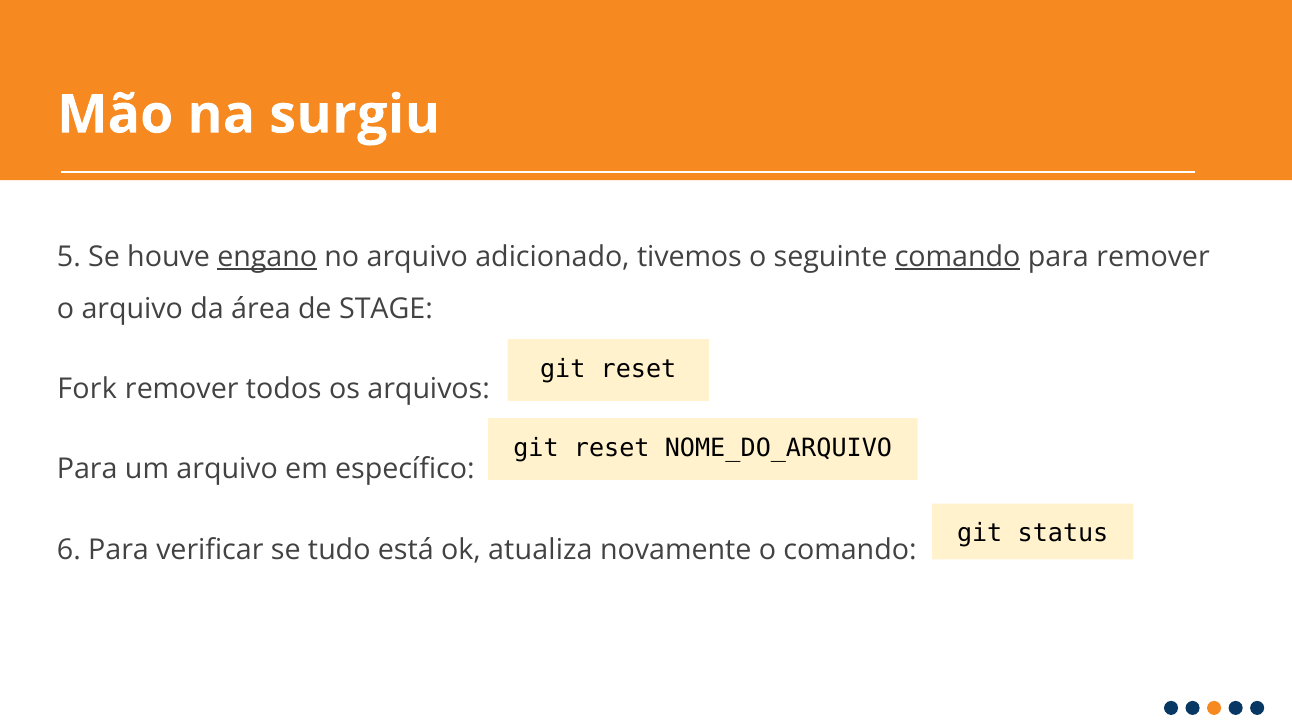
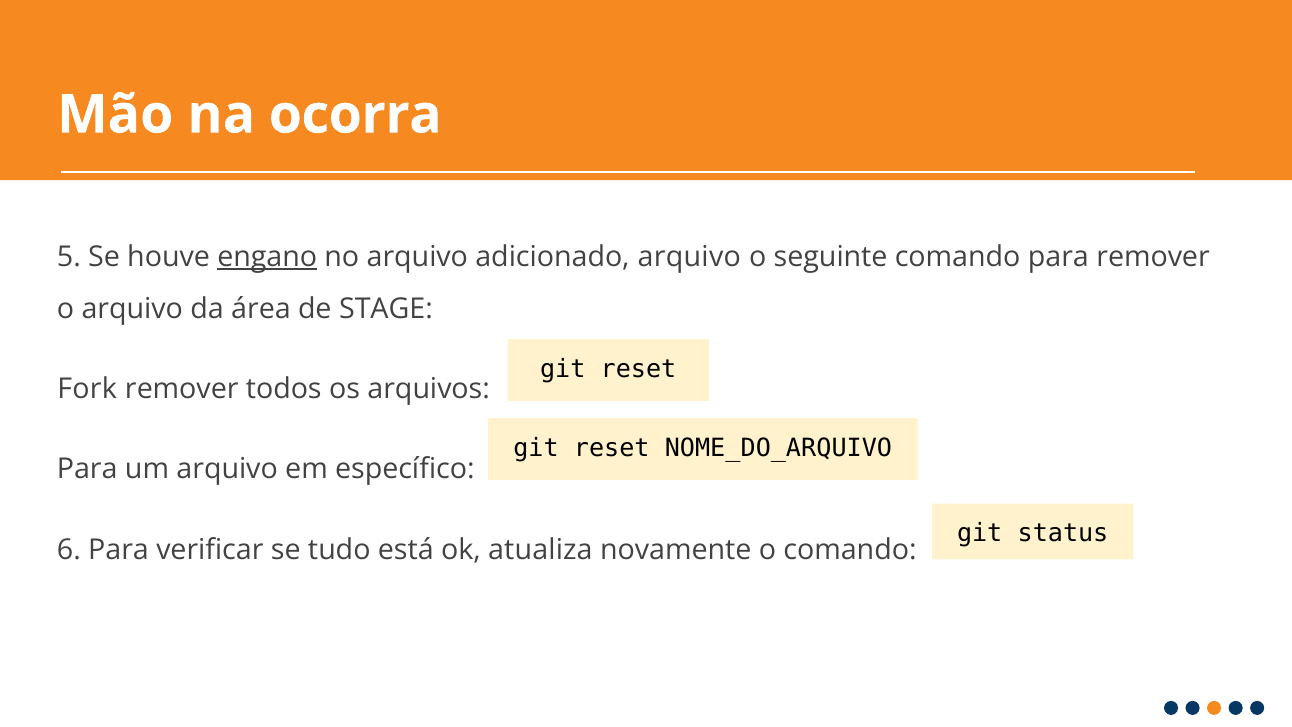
surgiu: surgiu -> ocorra
adicionado tivemos: tivemos -> arquivo
comando at (958, 257) underline: present -> none
